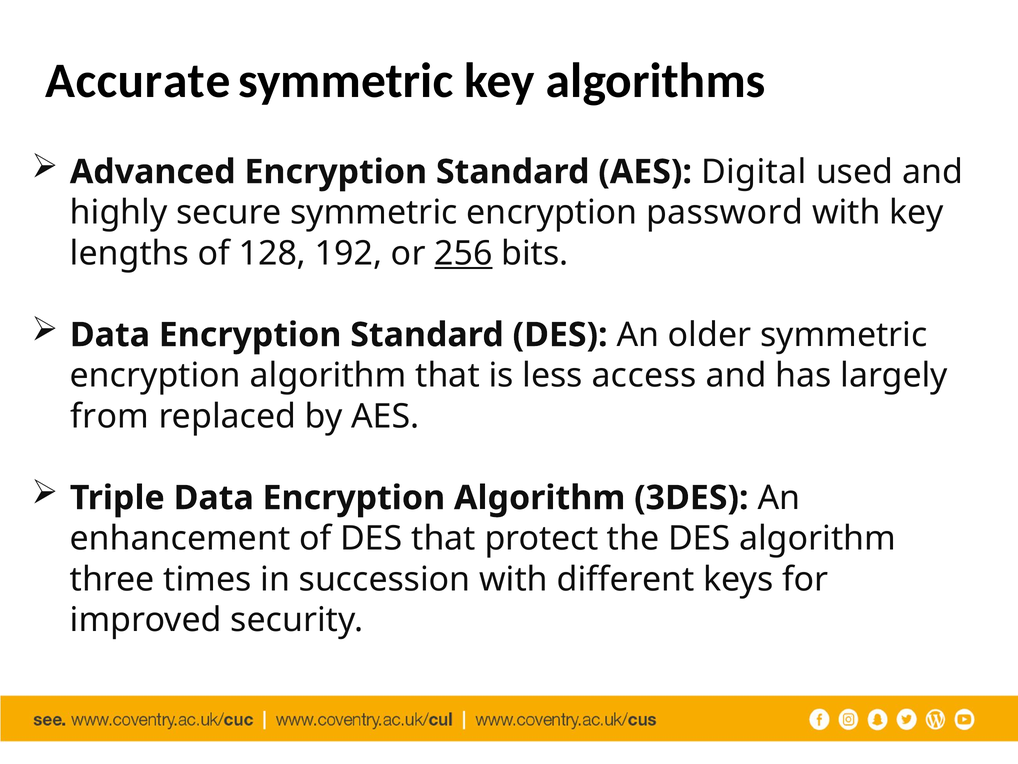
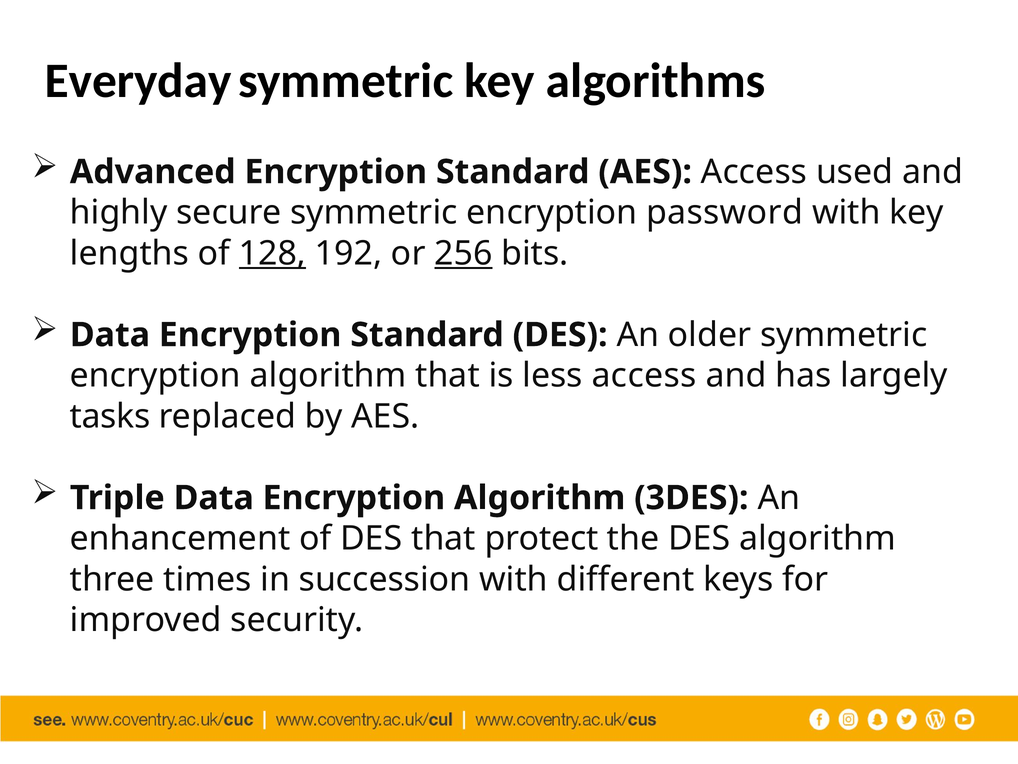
Accurate: Accurate -> Everyday
AES Digital: Digital -> Access
128 underline: none -> present
from: from -> tasks
